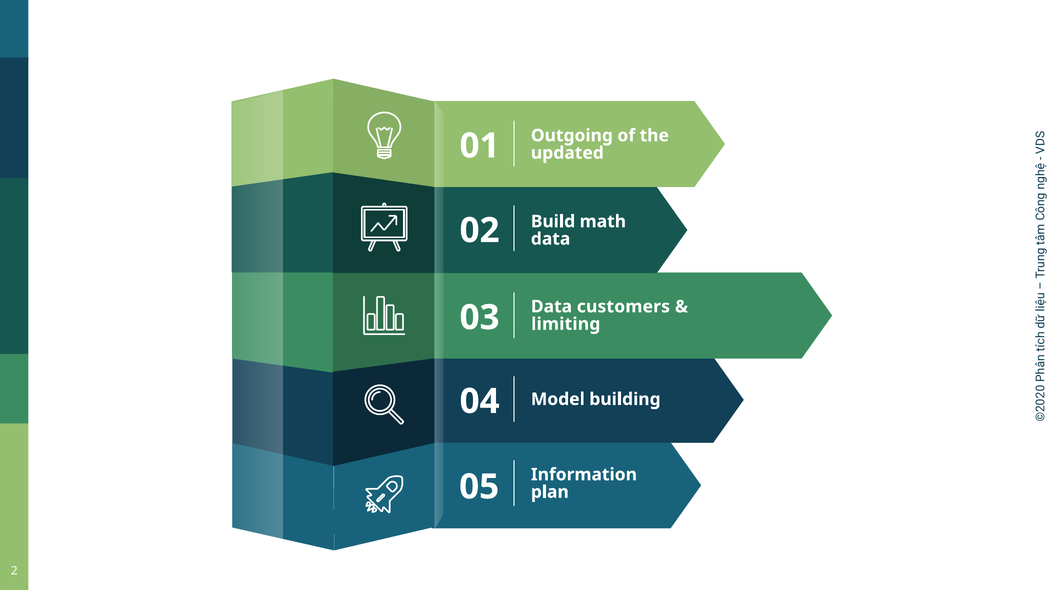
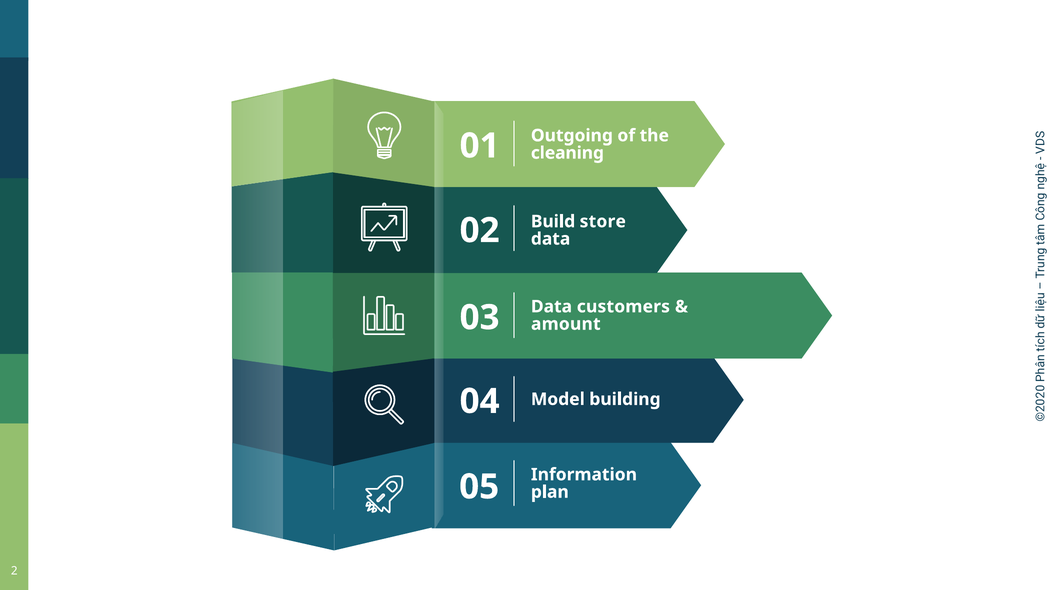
updated: updated -> cleaning
math: math -> store
limiting: limiting -> amount
